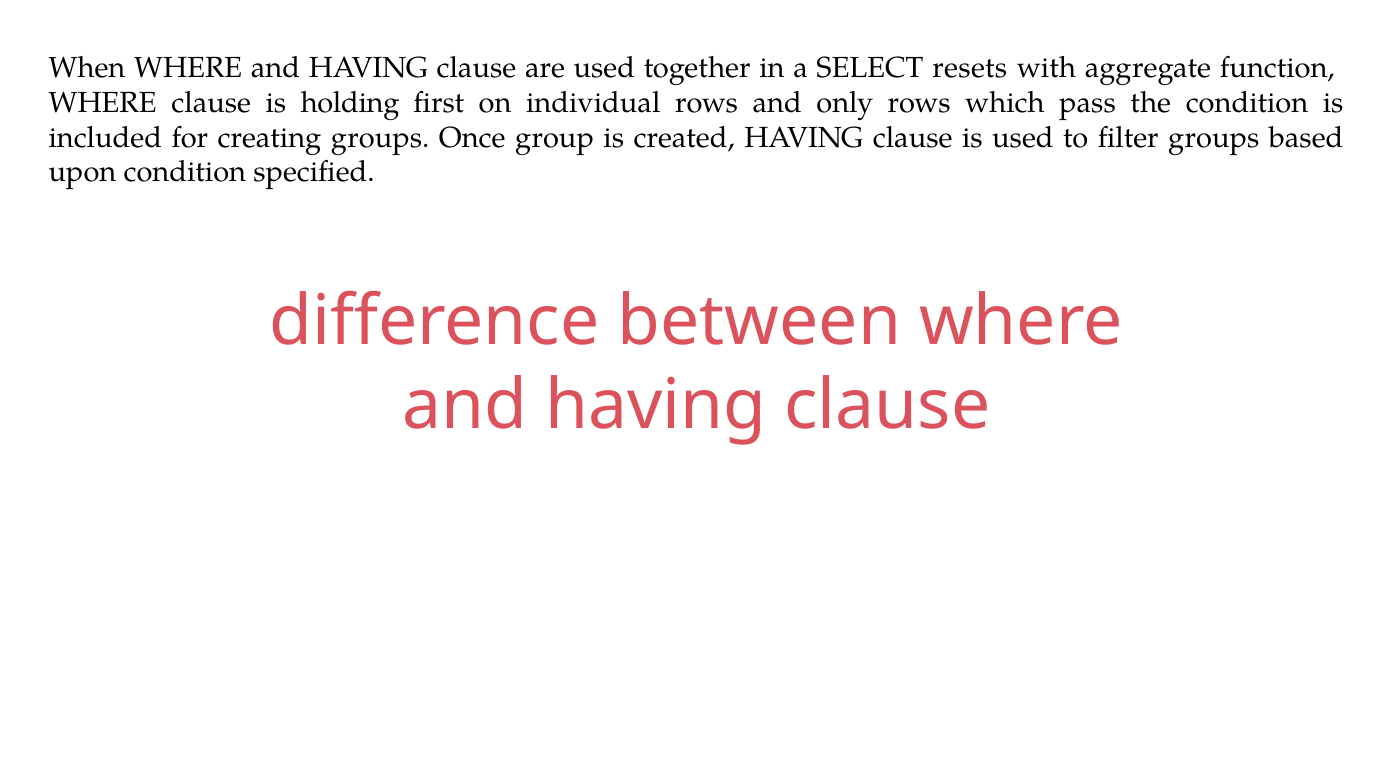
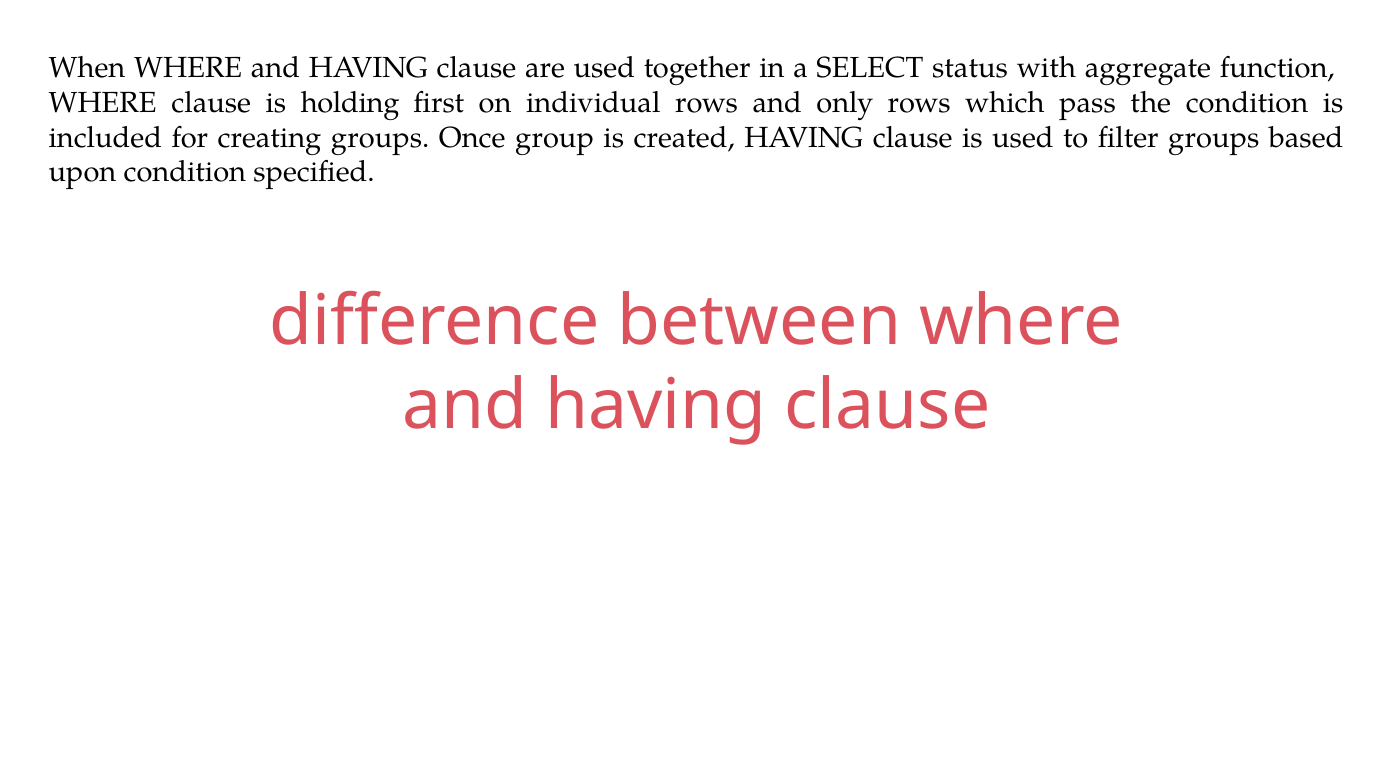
resets: resets -> status
